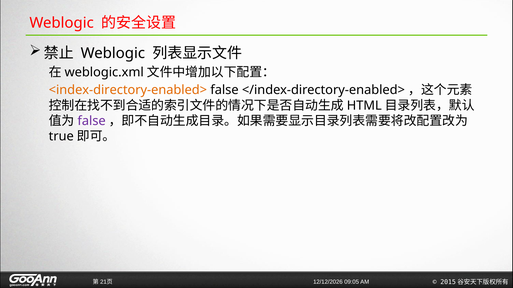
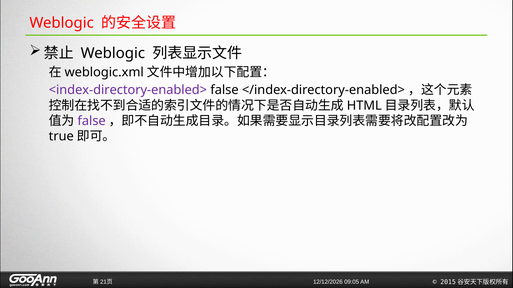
<index-directory-enabled> colour: orange -> purple
